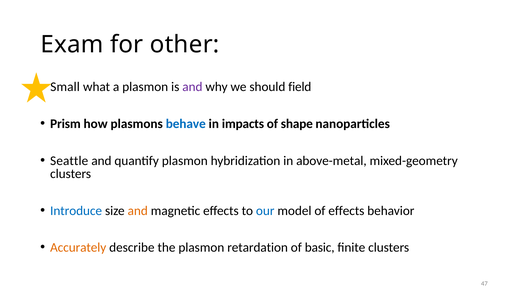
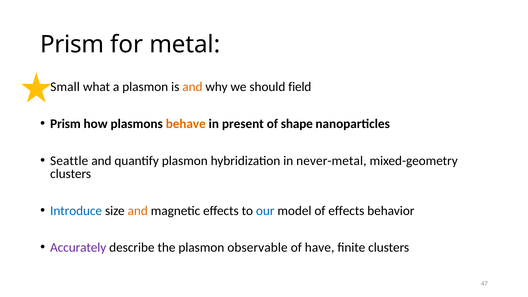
Exam at (72, 44): Exam -> Prism
other: other -> metal
and at (192, 87) colour: purple -> orange
behave colour: blue -> orange
impacts: impacts -> present
above-metal: above-metal -> never-metal
Accurately colour: orange -> purple
retardation: retardation -> observable
basic: basic -> have
